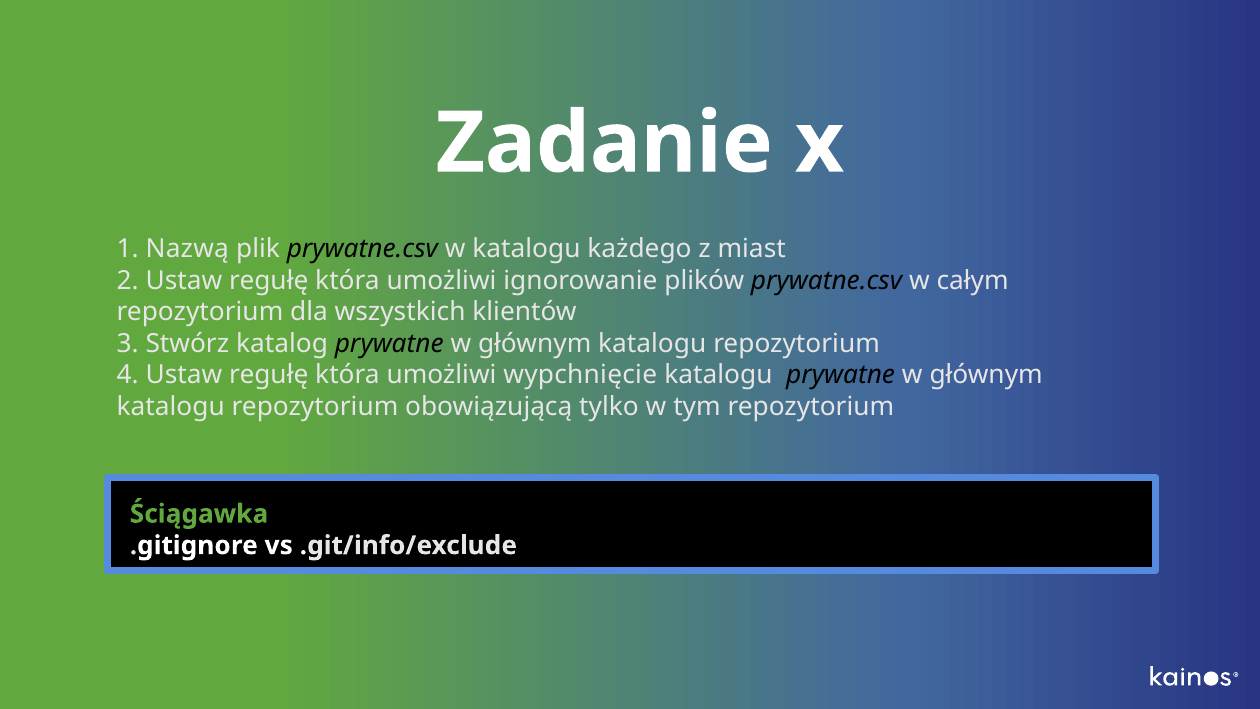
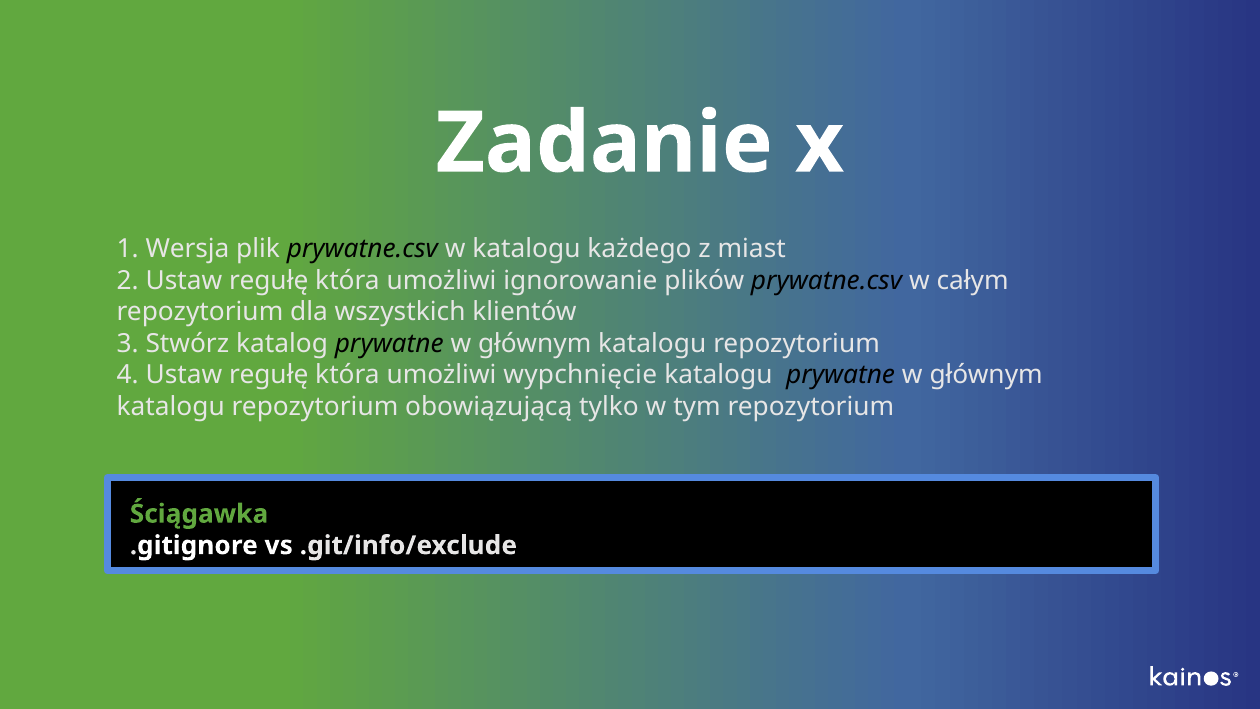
Nazwą: Nazwą -> Wersja
